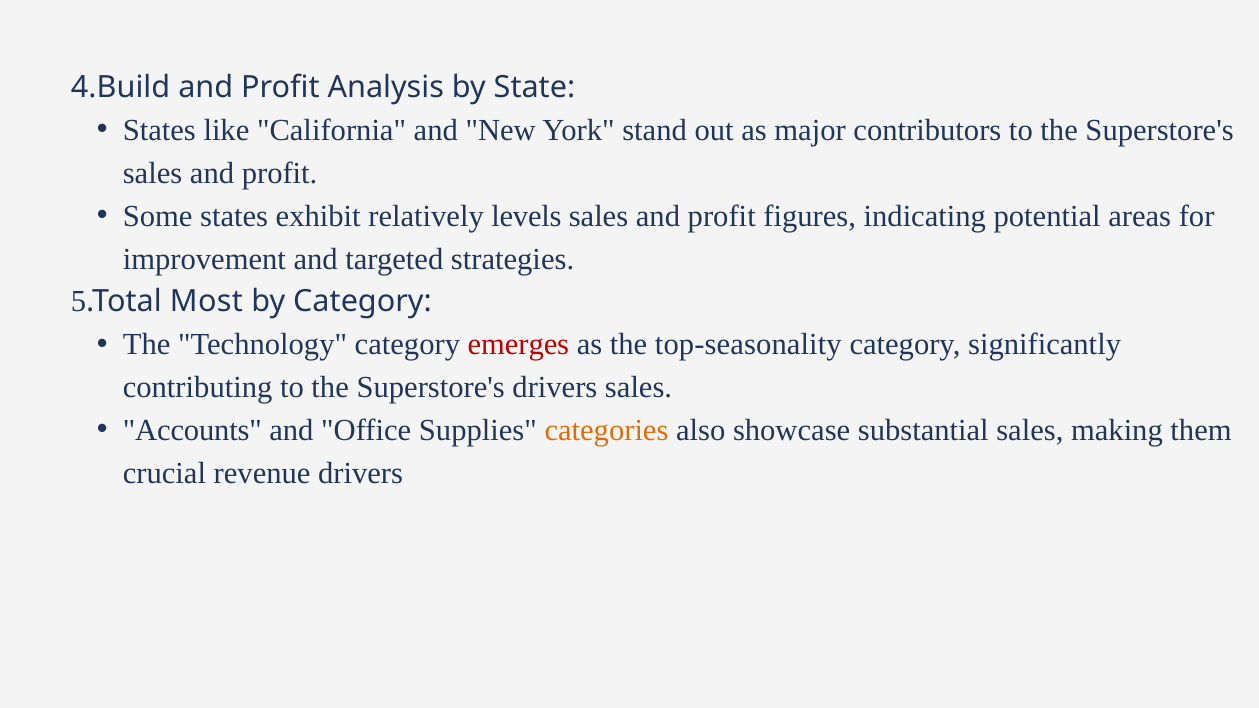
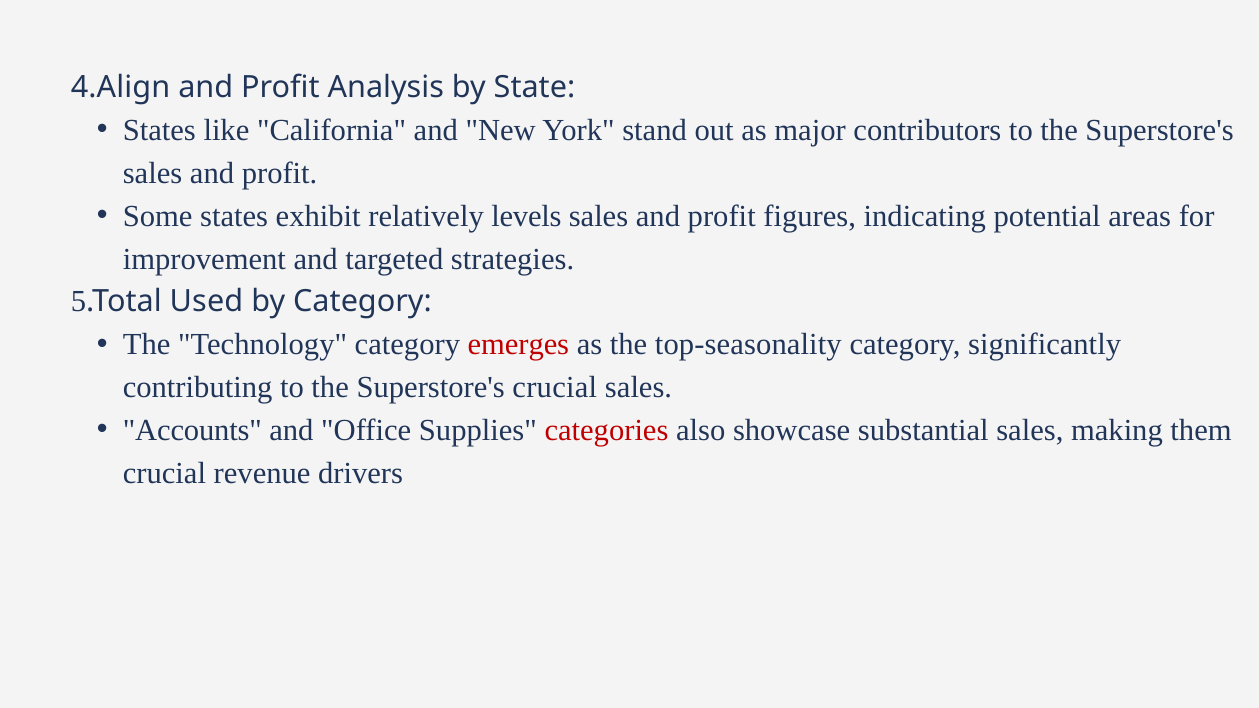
4.Build: 4.Build -> 4.Align
Most: Most -> Used
Superstore's drivers: drivers -> crucial
categories colour: orange -> red
